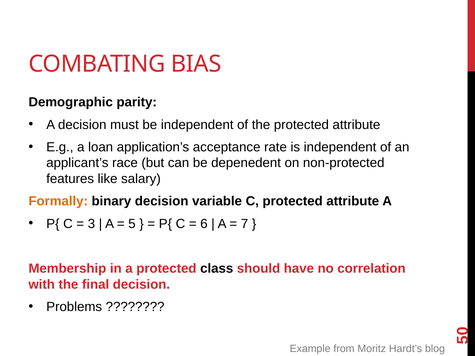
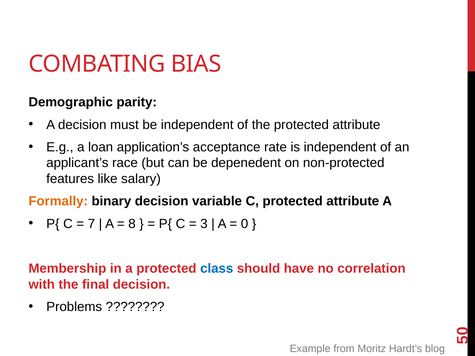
3: 3 -> 7
5 at (132, 224): 5 -> 8
6: 6 -> 3
7 at (245, 224): 7 -> 0
class colour: black -> blue
